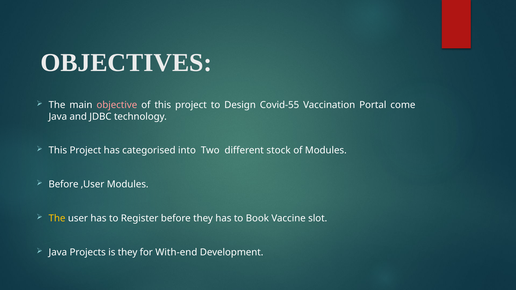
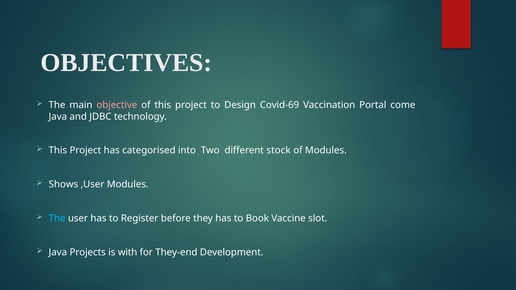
Covid-55: Covid-55 -> Covid-69
Before at (64, 185): Before -> Shows
The at (57, 219) colour: yellow -> light blue
is they: they -> with
With-end: With-end -> They-end
